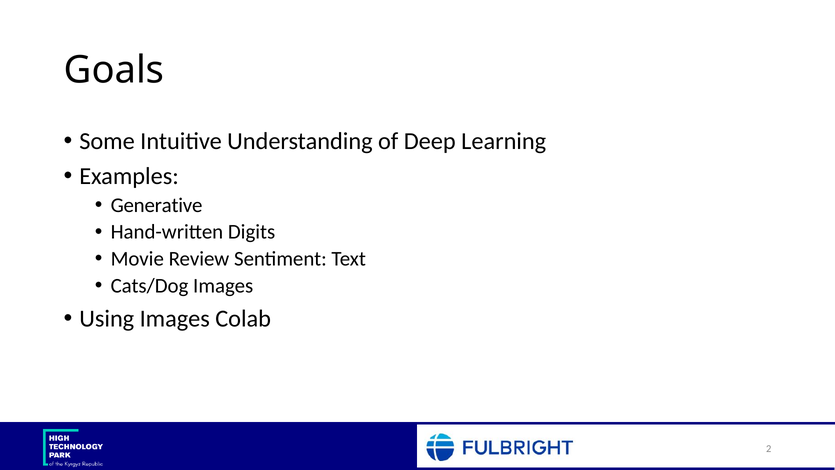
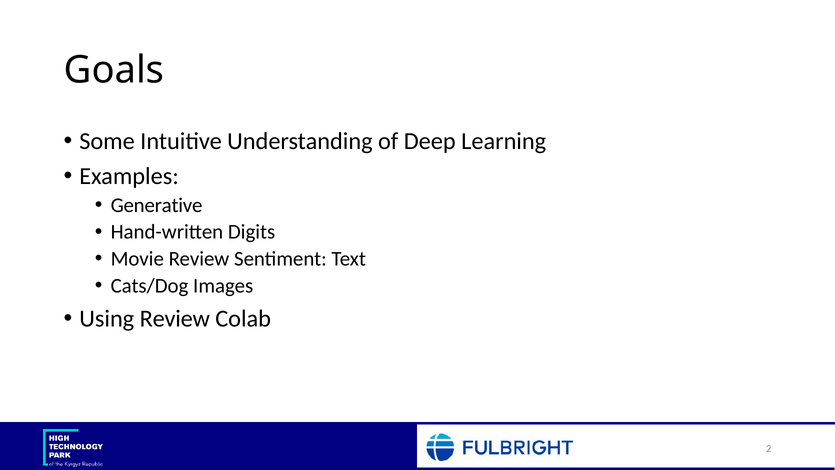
Using Images: Images -> Review
